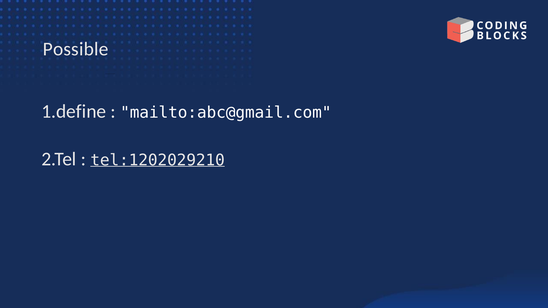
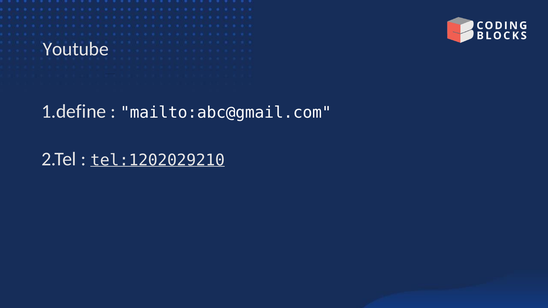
Possible: Possible -> Youtube
